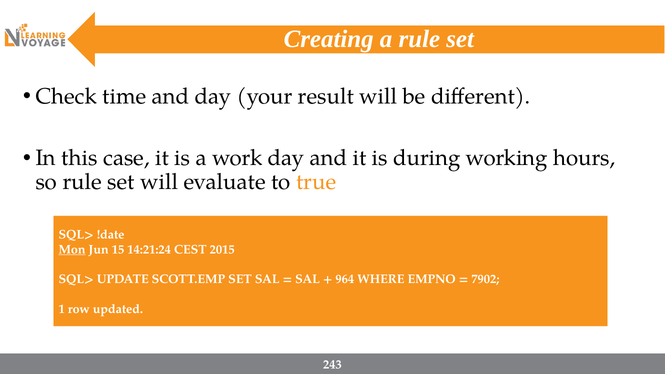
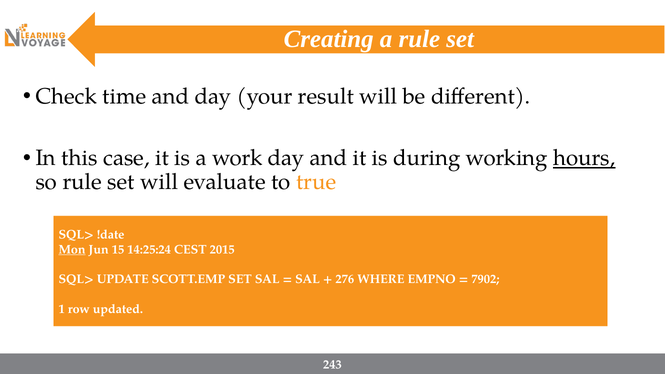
hours underline: none -> present
14:21:24: 14:21:24 -> 14:25:24
964: 964 -> 276
